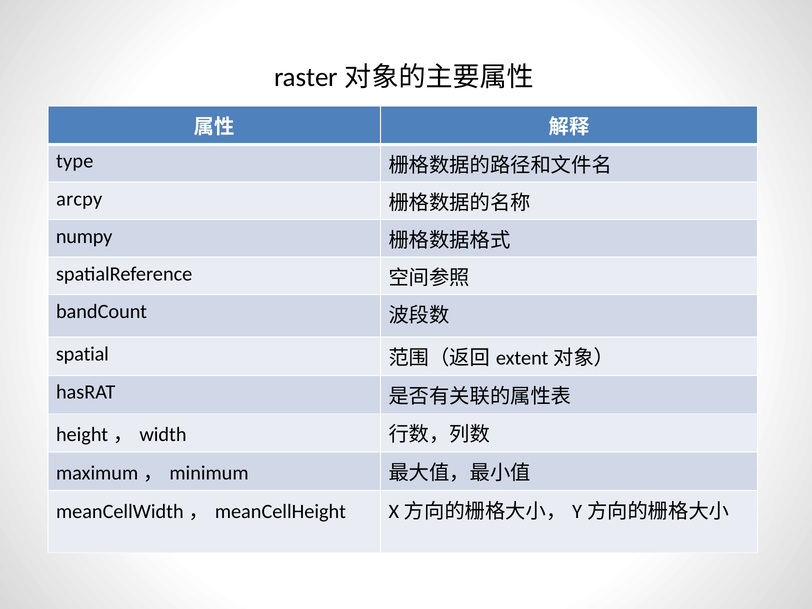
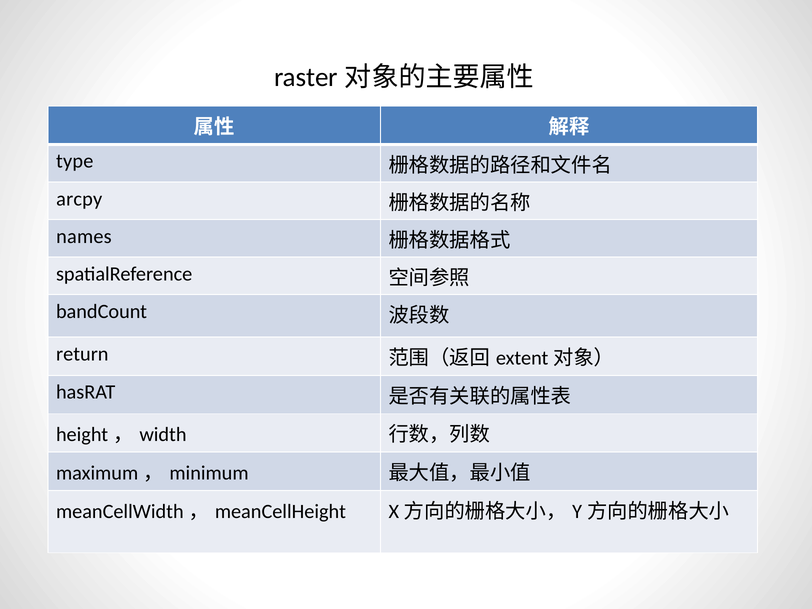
numpy: numpy -> names
spatial: spatial -> return
